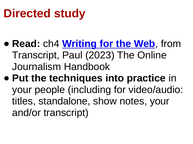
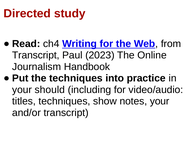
people: people -> should
titles standalone: standalone -> techniques
